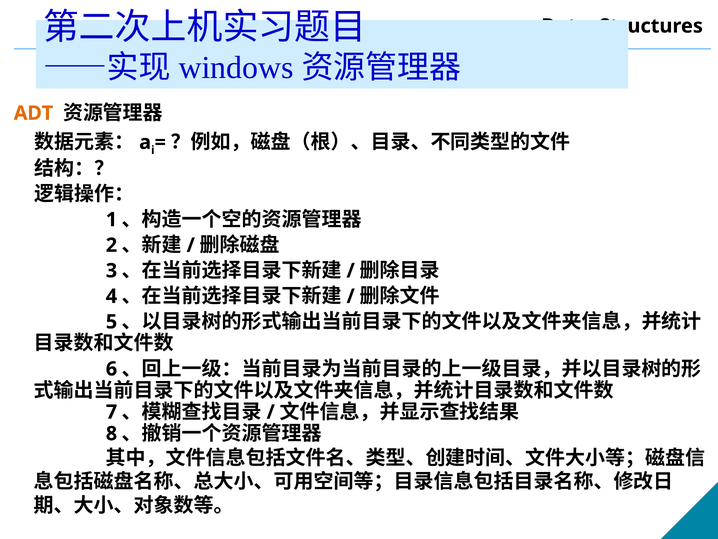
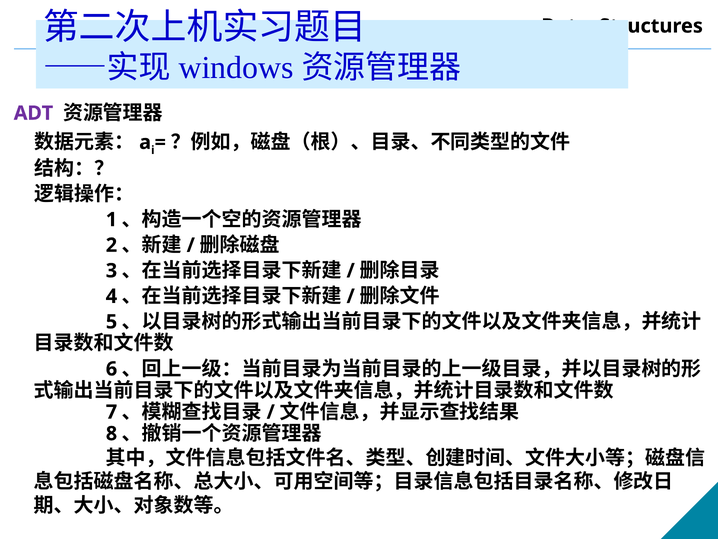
ADT colour: orange -> purple
